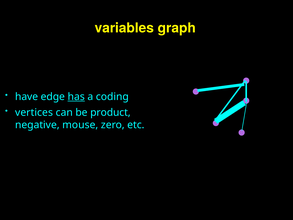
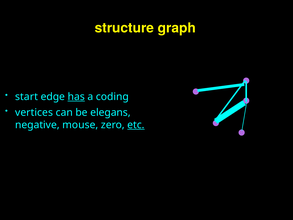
variables: variables -> structure
have: have -> start
product: product -> elegans
etc underline: none -> present
